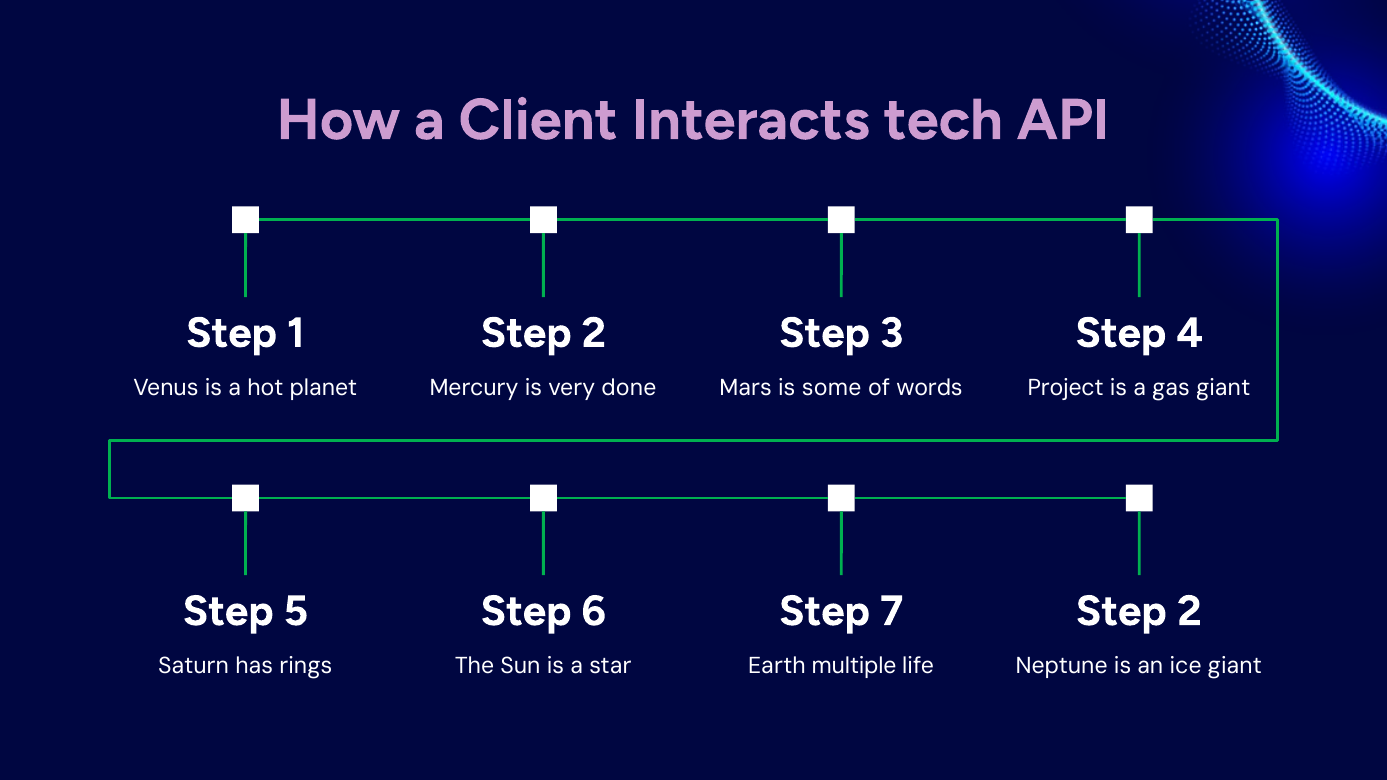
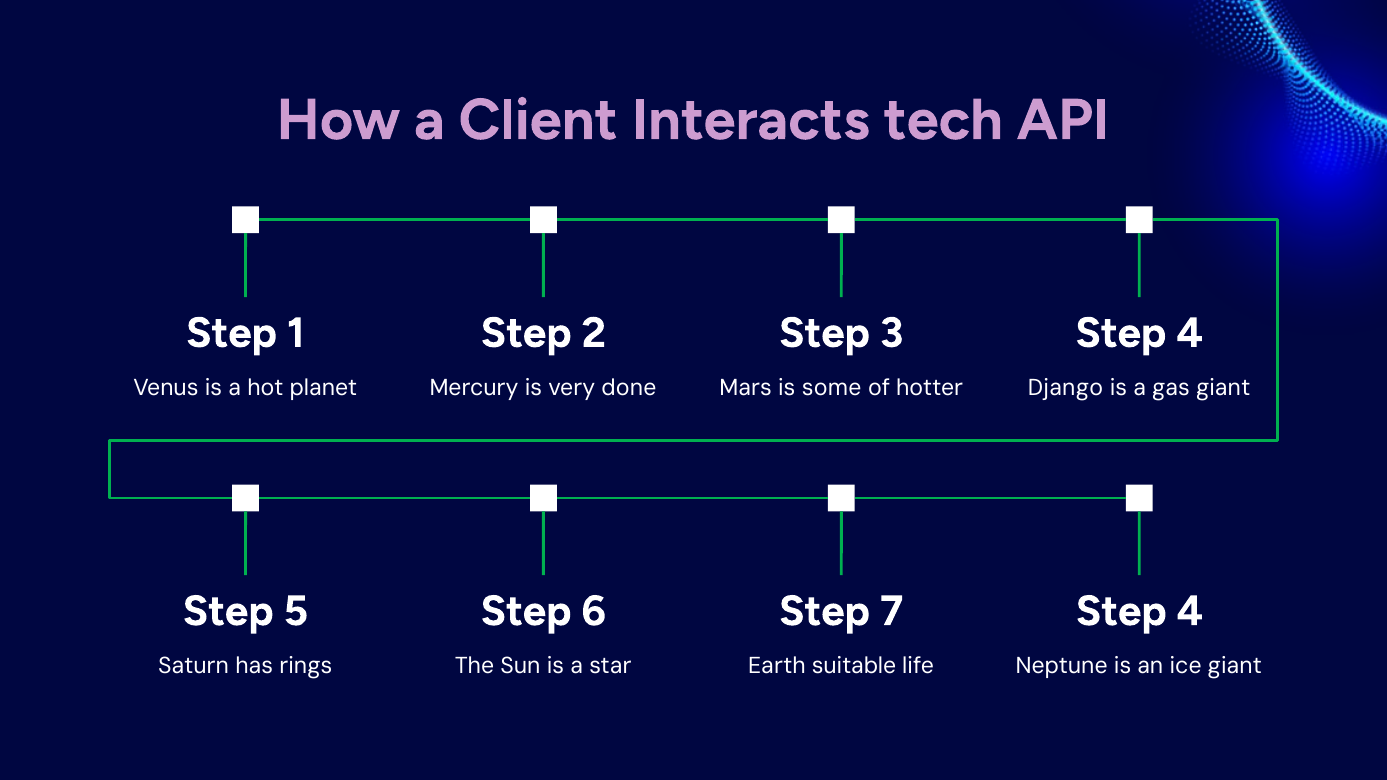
words: words -> hotter
Project: Project -> Django
2 at (1189, 611): 2 -> 4
multiple: multiple -> suitable
